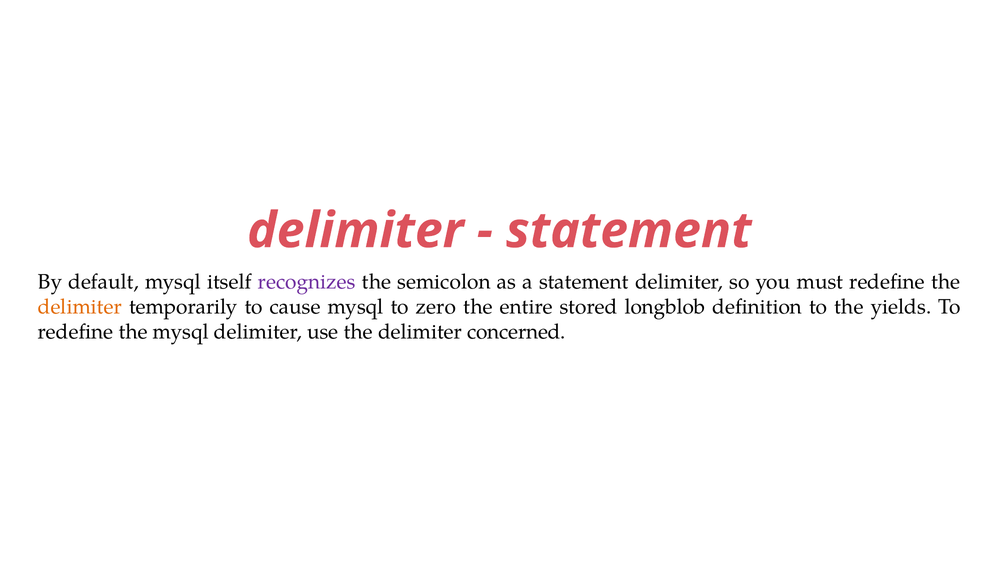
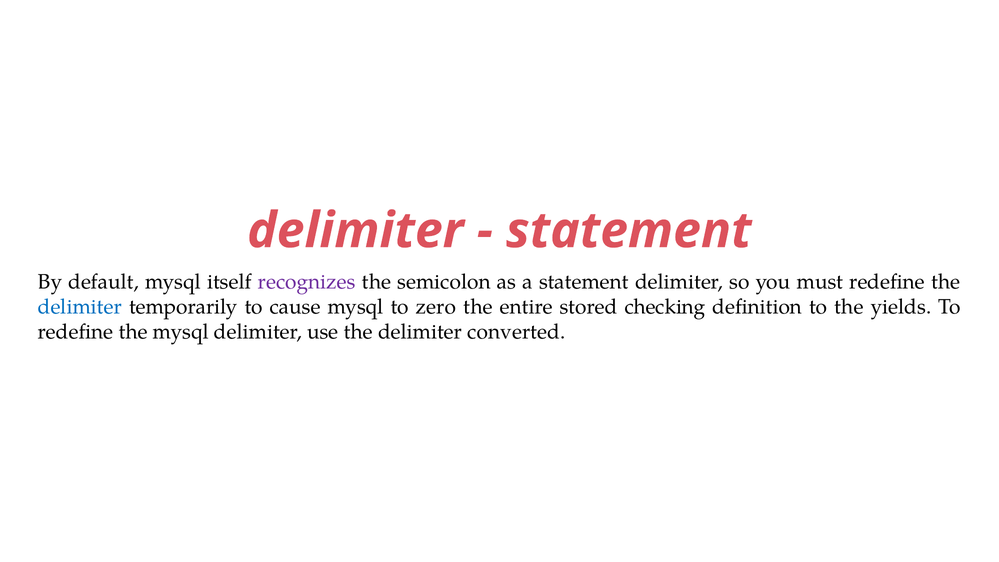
delimiter at (80, 307) colour: orange -> blue
longblob: longblob -> checking
concerned: concerned -> converted
